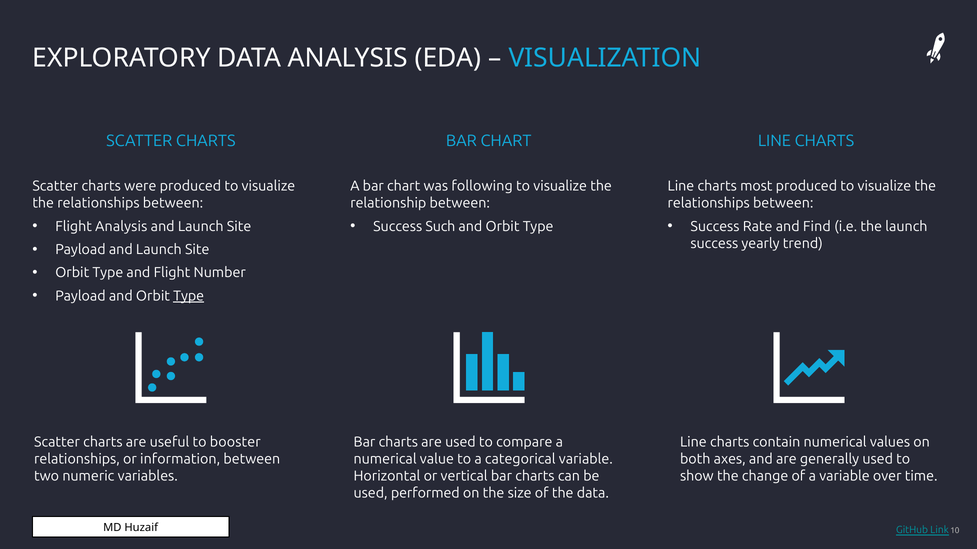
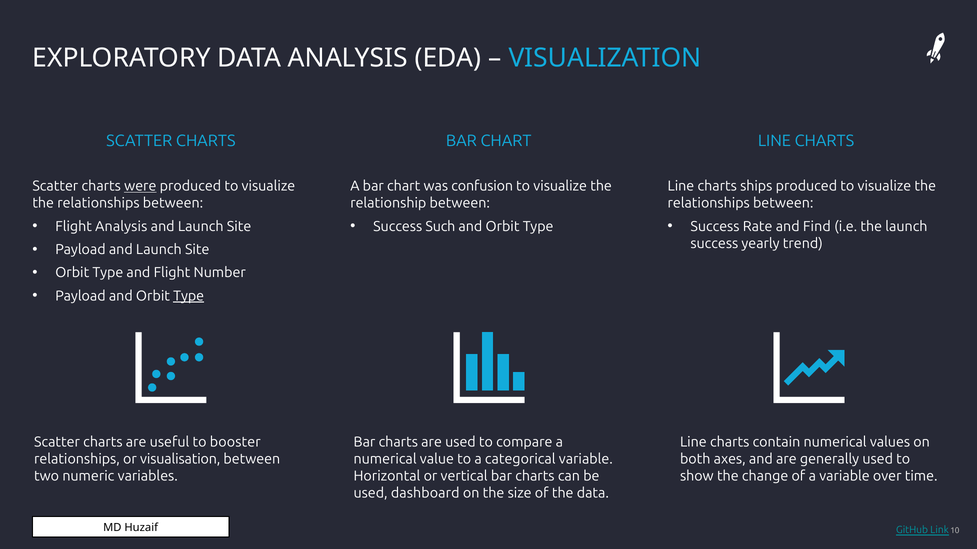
were underline: none -> present
following: following -> confusion
most: most -> ships
information: information -> visualisation
performed: performed -> dashboard
